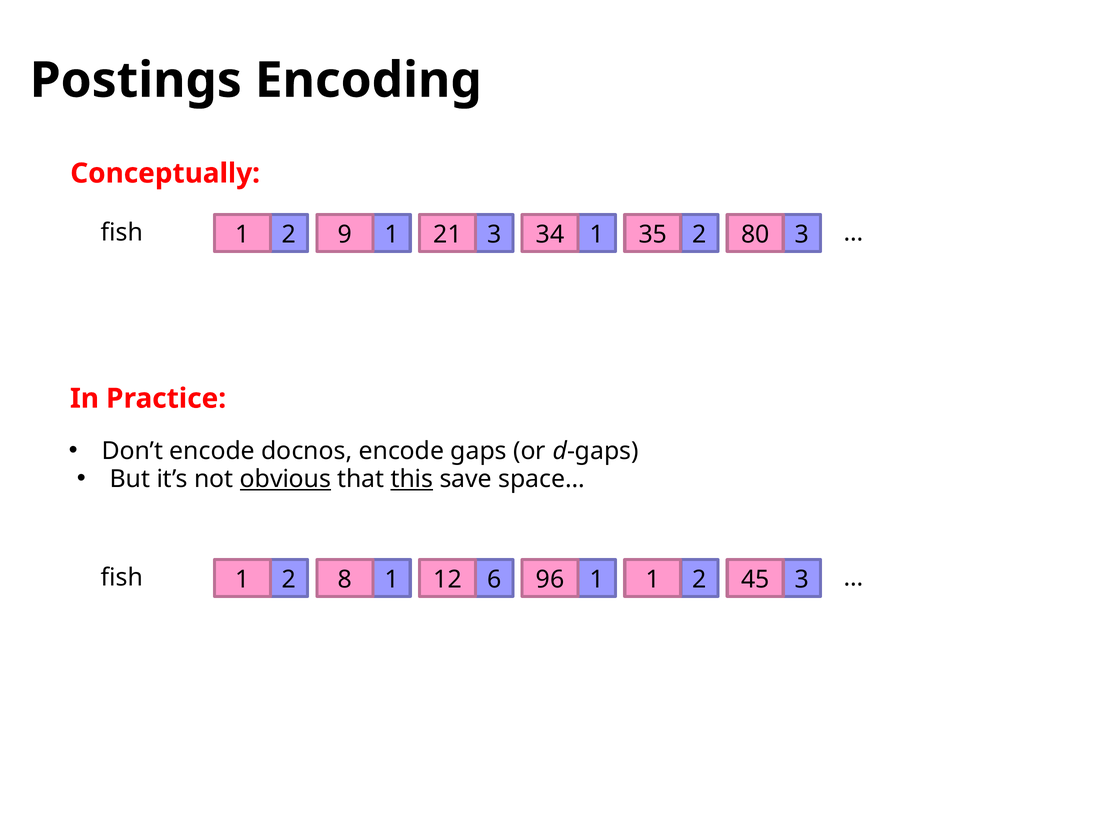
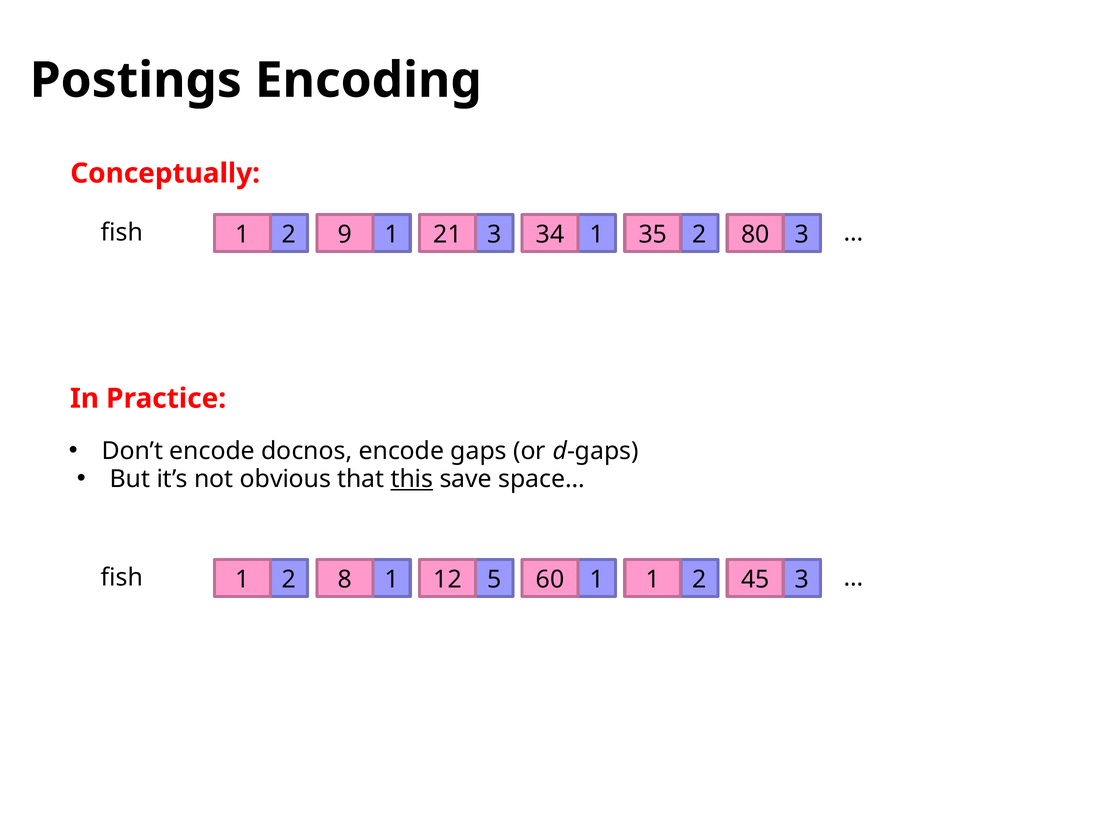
obvious underline: present -> none
96: 96 -> 60
6: 6 -> 5
